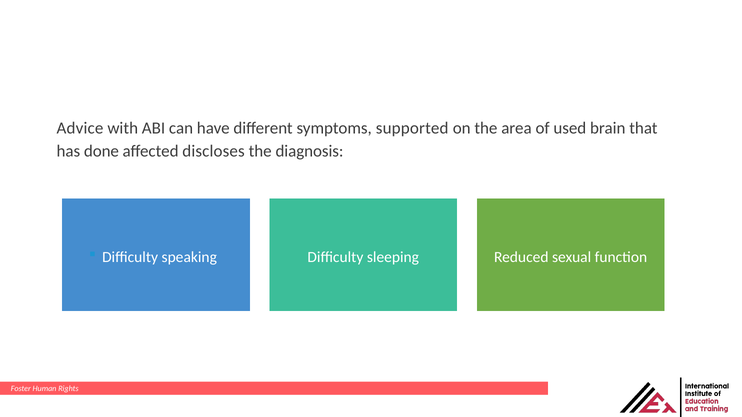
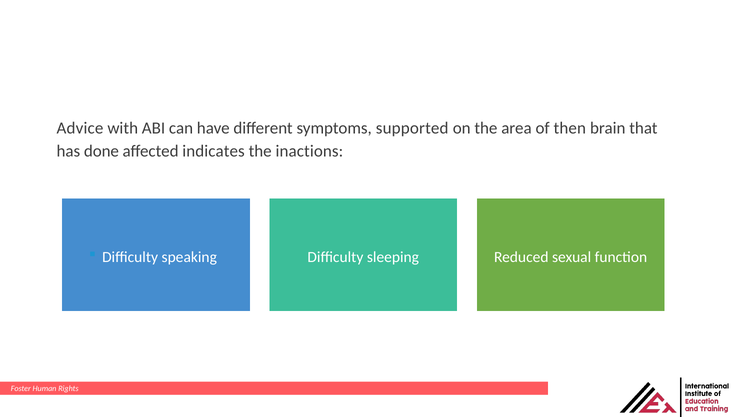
used: used -> then
discloses: discloses -> indicates
diagnosis: diagnosis -> inactions
